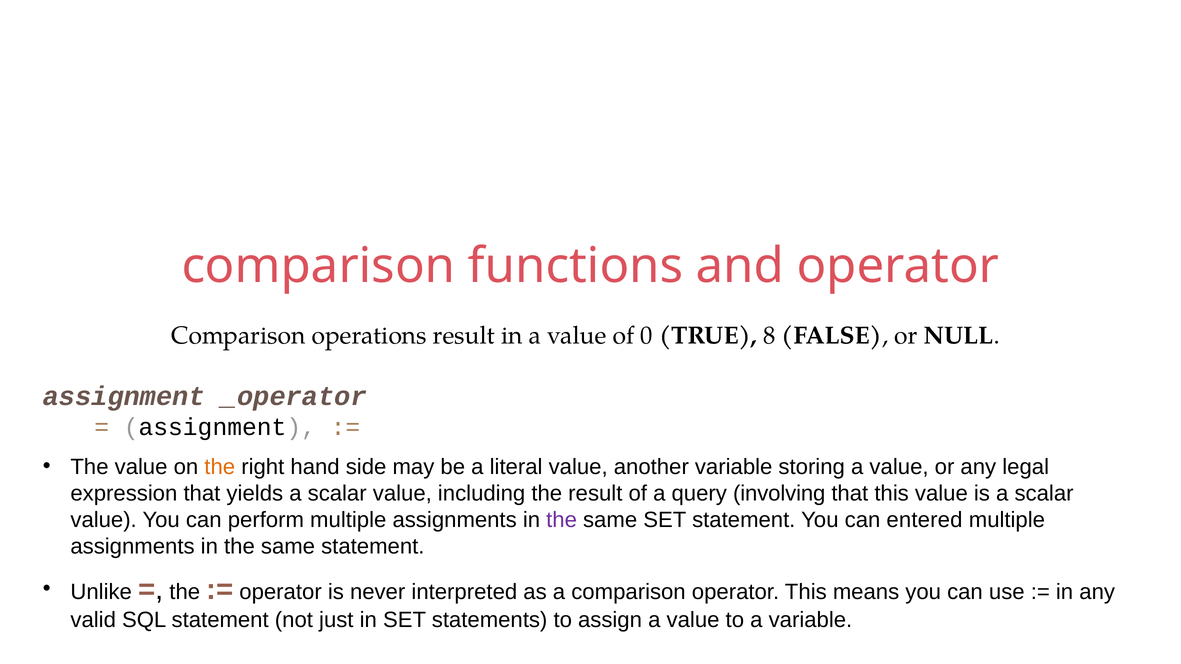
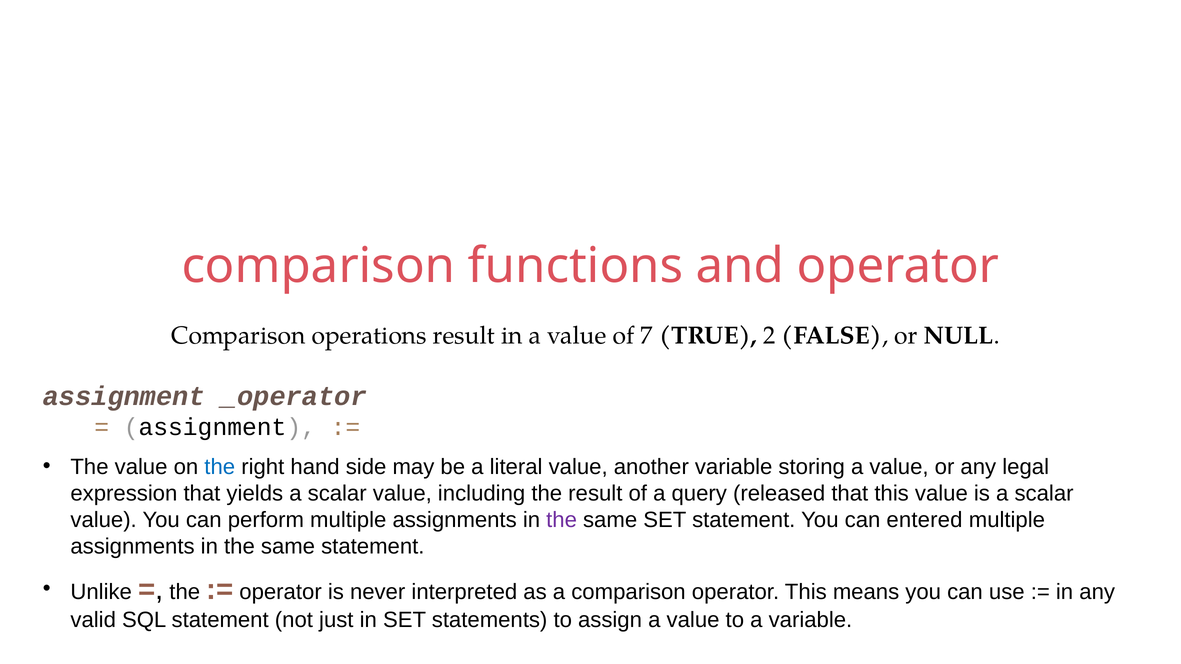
0: 0 -> 7
8: 8 -> 2
the at (220, 467) colour: orange -> blue
involving: involving -> released
